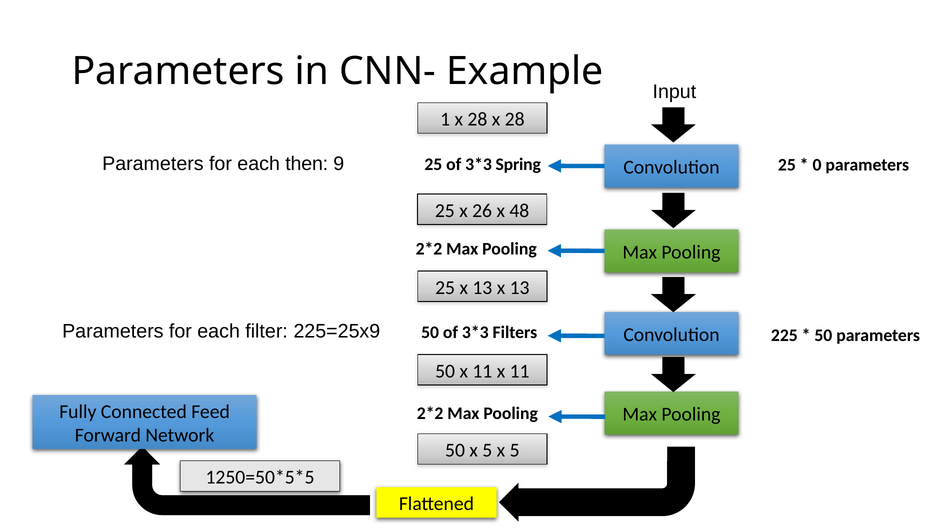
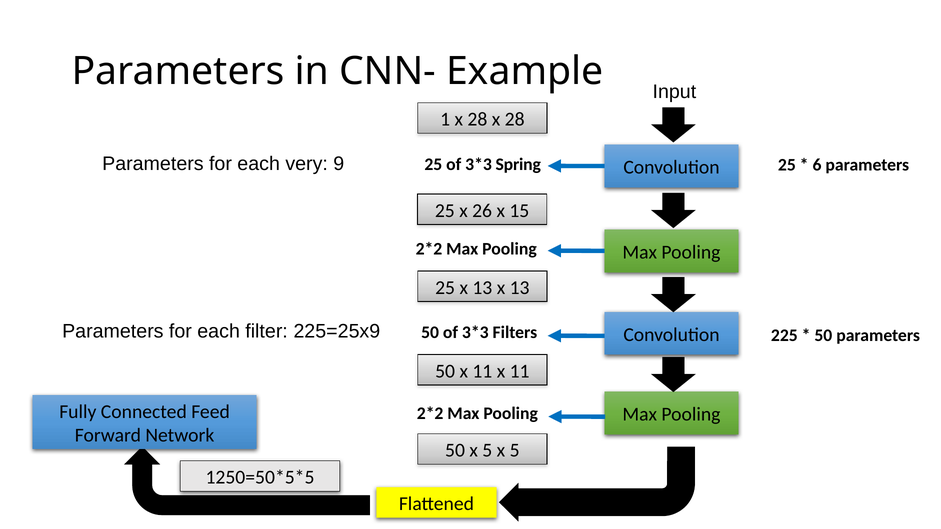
then: then -> very
0: 0 -> 6
48: 48 -> 15
